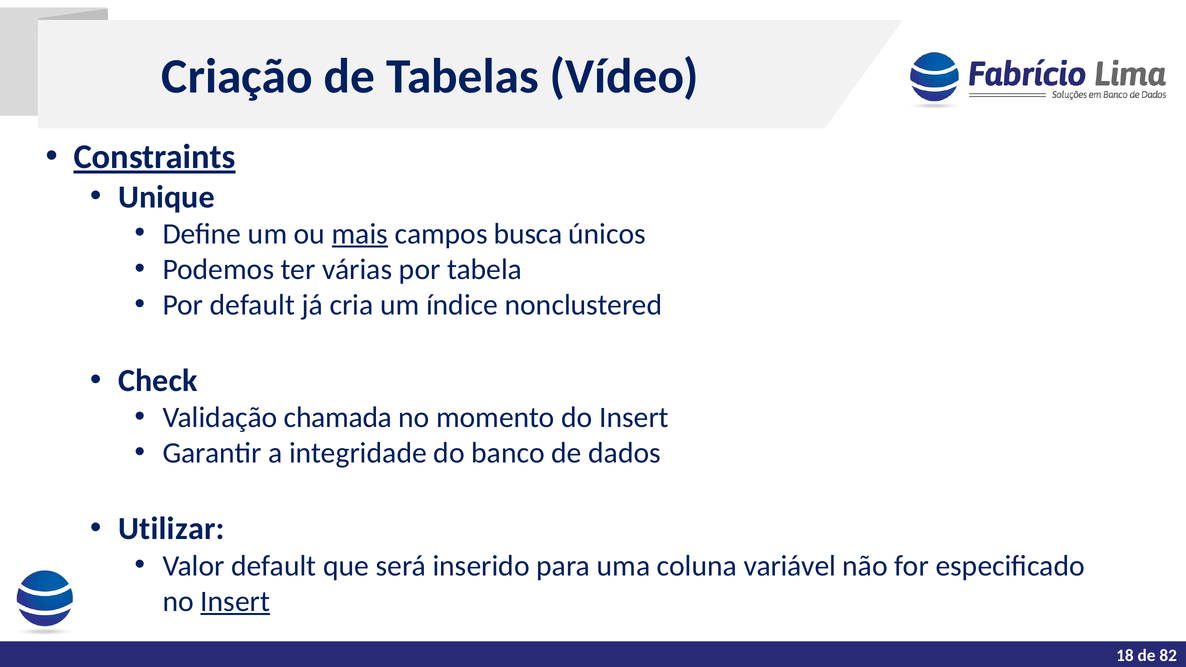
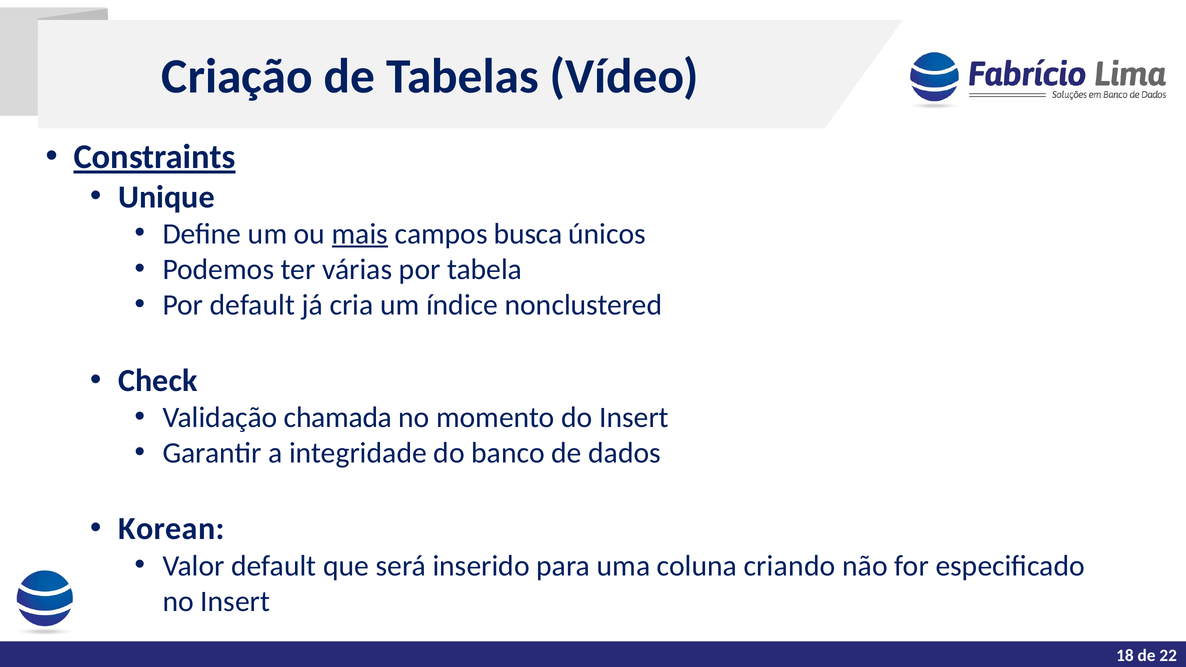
Utilizar: Utilizar -> Korean
variável: variável -> criando
Insert at (235, 601) underline: present -> none
82: 82 -> 22
